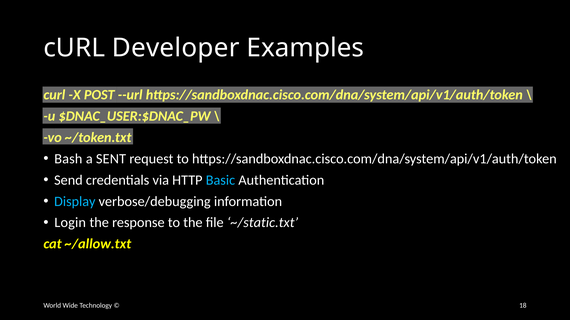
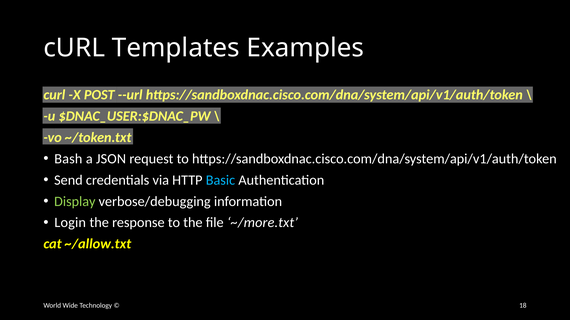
Developer: Developer -> Templates
SENT: SENT -> JSON
Display colour: light blue -> light green
~/static.txt: ~/static.txt -> ~/more.txt
